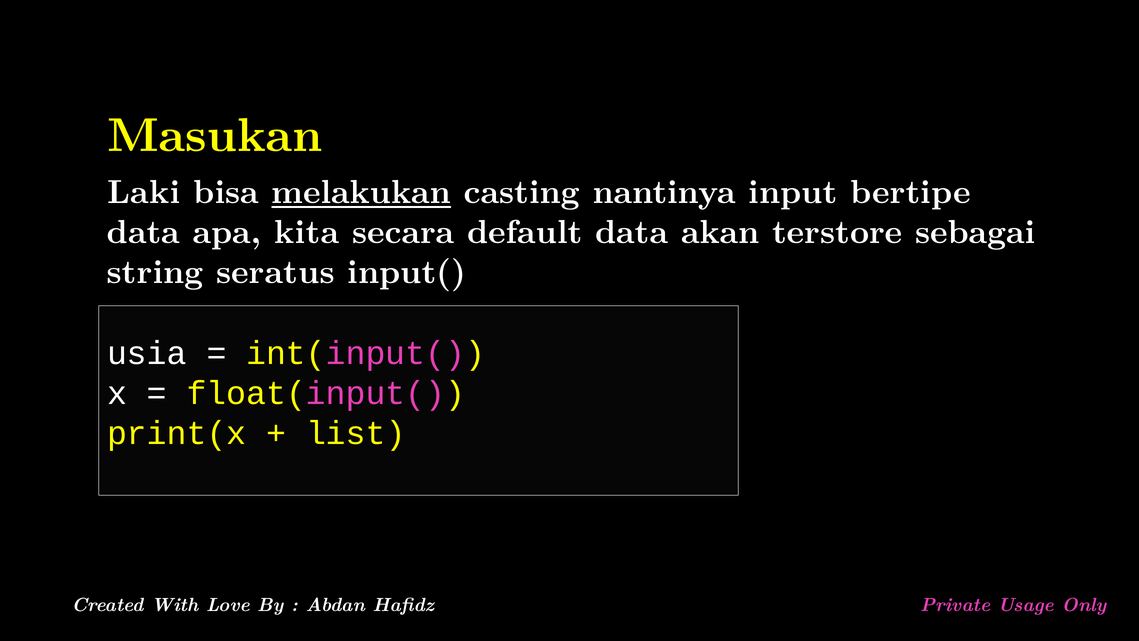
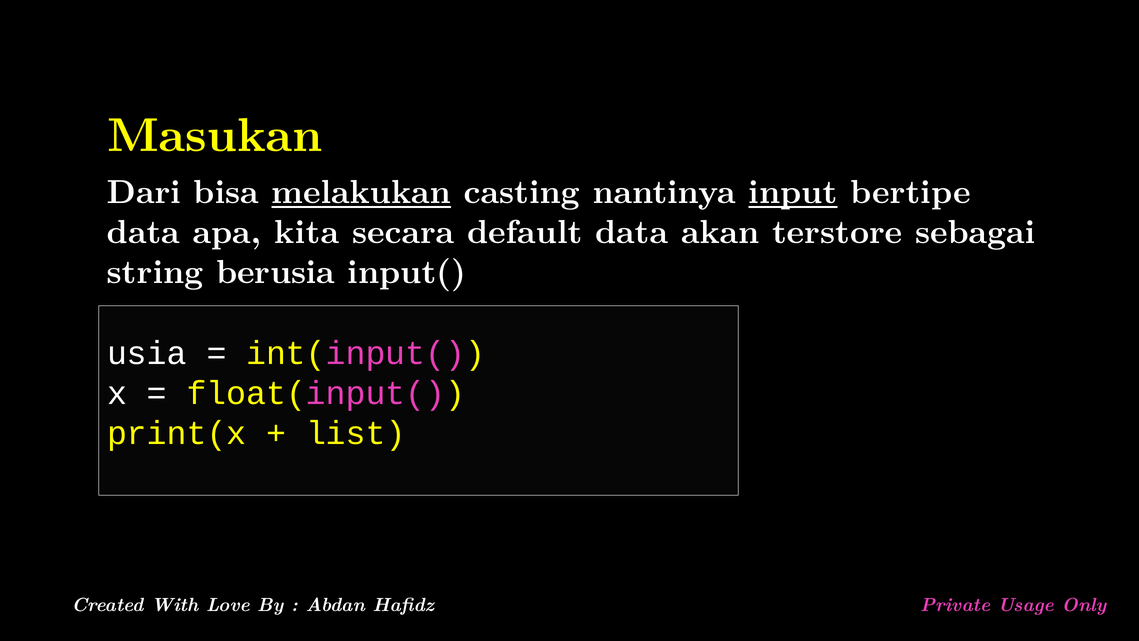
Laki: Laki -> Dari
input underline: none -> present
seratus: seratus -> berusia
